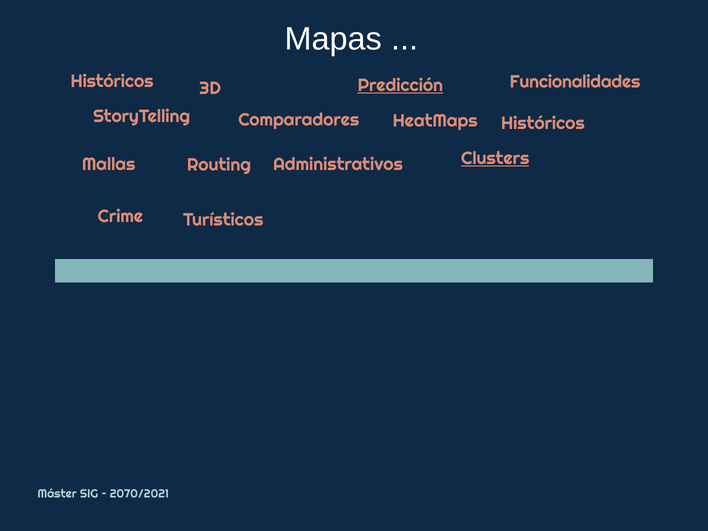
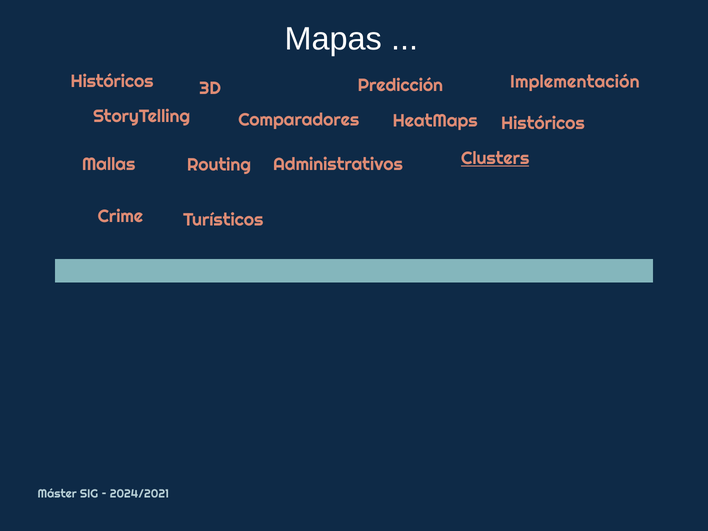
Funcionalidades: Funcionalidades -> Implementación
Predicción underline: present -> none
2070/2021: 2070/2021 -> 2024/2021
